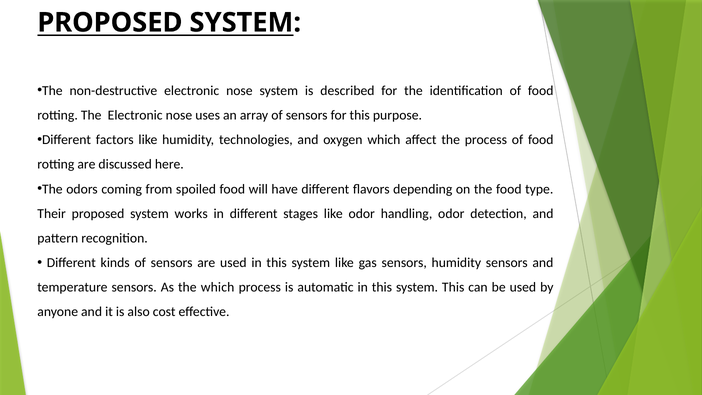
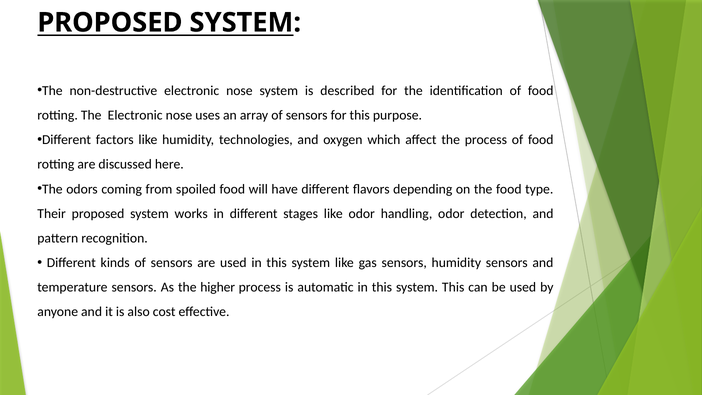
the which: which -> higher
